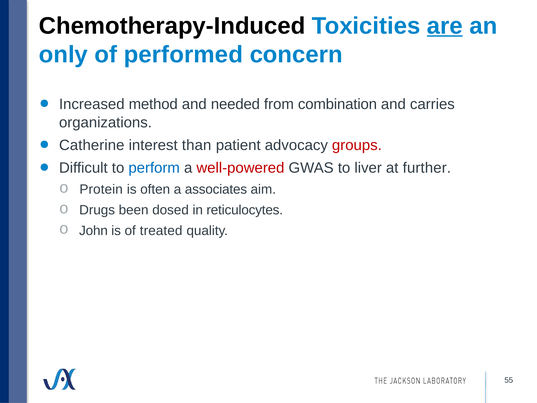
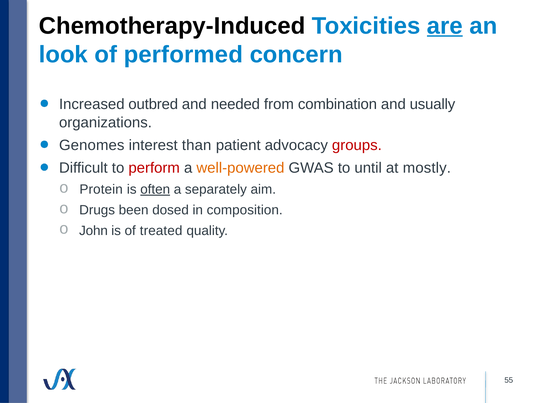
only: only -> look
method: method -> outbred
carries: carries -> usually
Catherine: Catherine -> Genomes
perform colour: blue -> red
well-powered colour: red -> orange
liver: liver -> until
further: further -> mostly
often underline: none -> present
associates: associates -> separately
reticulocytes: reticulocytes -> composition
